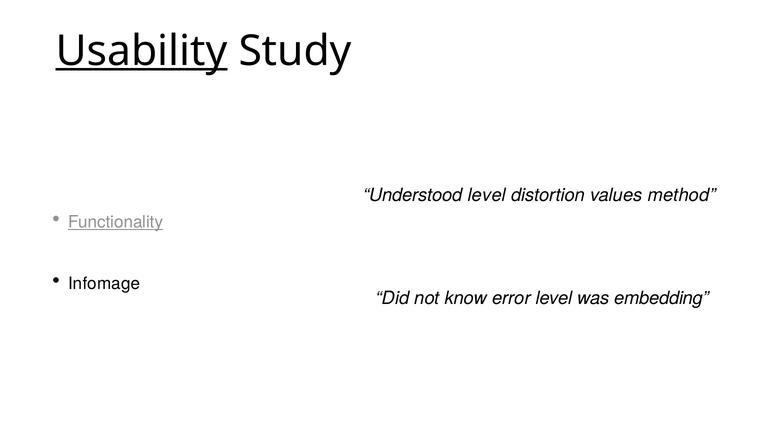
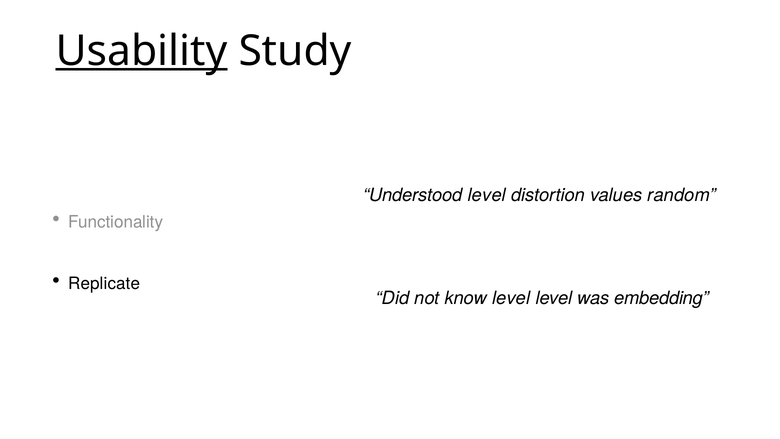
method: method -> random
Functionality underline: present -> none
Infomage: Infomage -> Replicate
know error: error -> level
